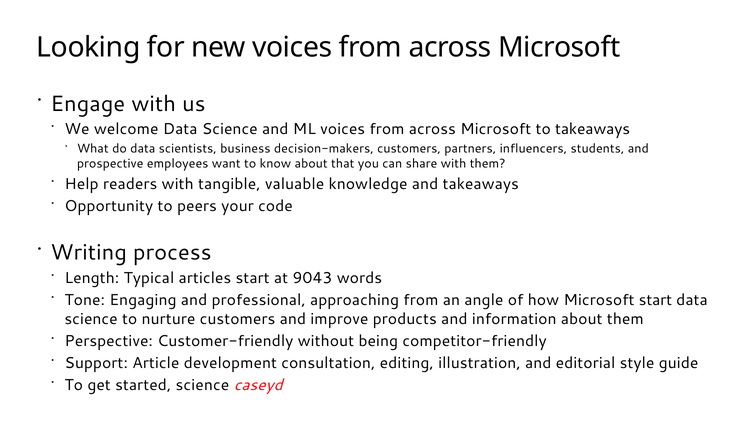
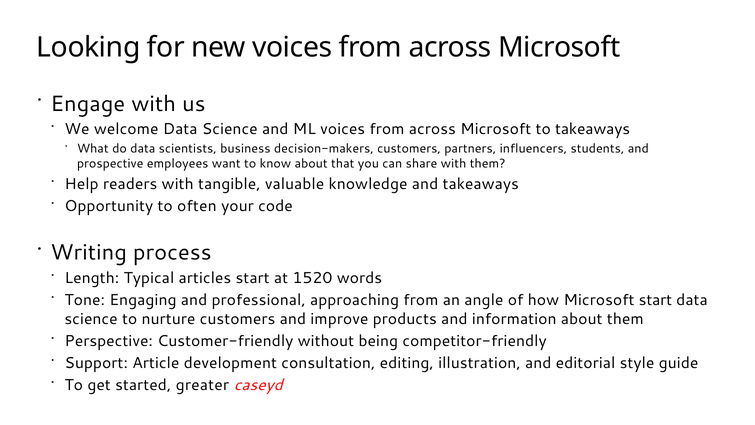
peers: peers -> often
9043: 9043 -> 1520
started science: science -> greater
